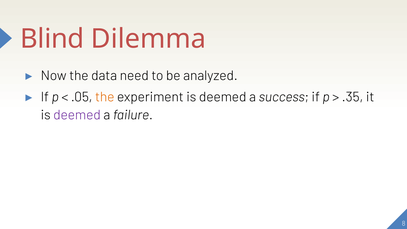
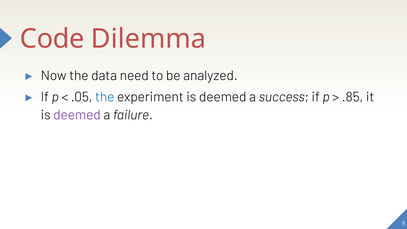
Blind: Blind -> Code
the at (105, 97) colour: orange -> blue
.35: .35 -> .85
